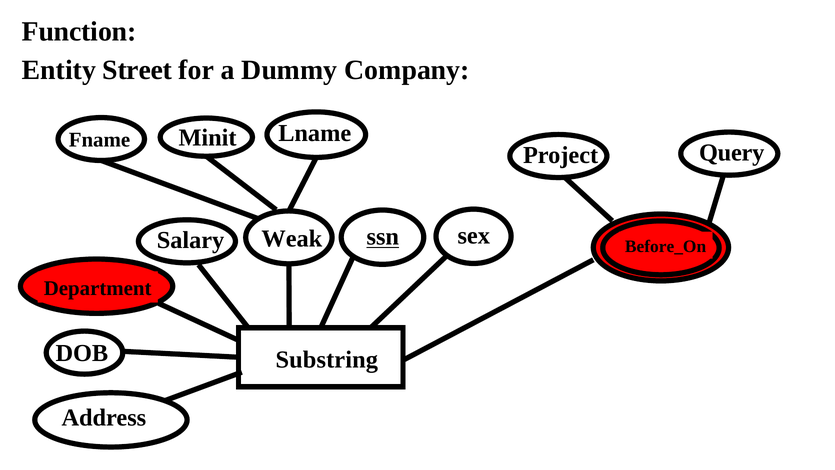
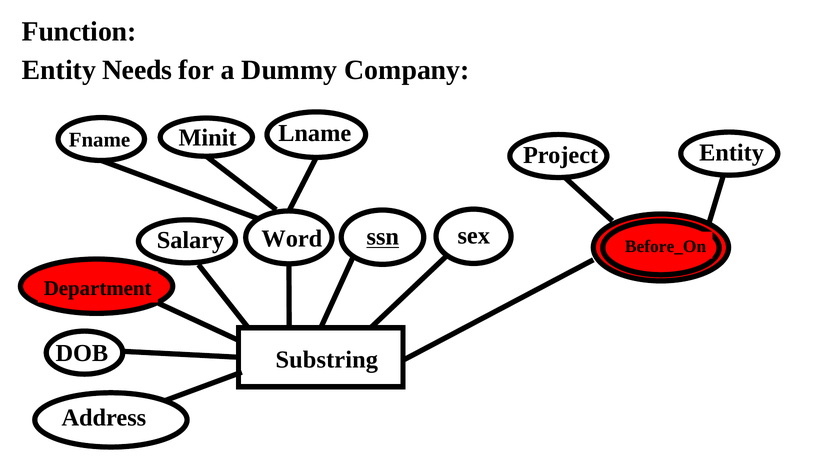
Street: Street -> Needs
Project Query: Query -> Entity
Weak: Weak -> Word
